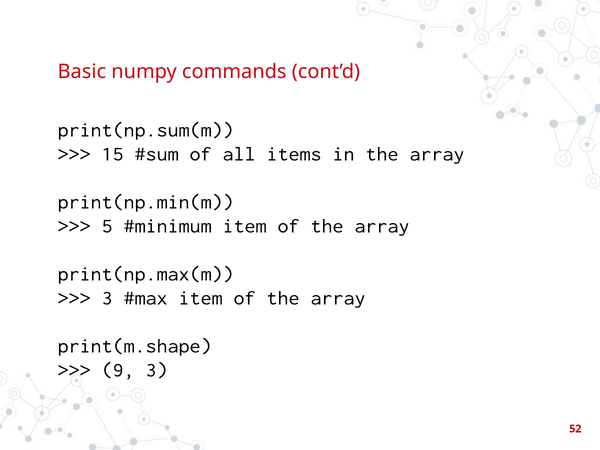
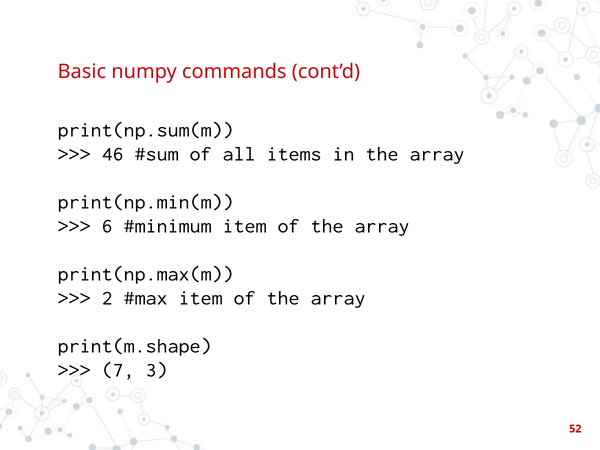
15: 15 -> 46
5: 5 -> 6
3 at (107, 298): 3 -> 2
9: 9 -> 7
